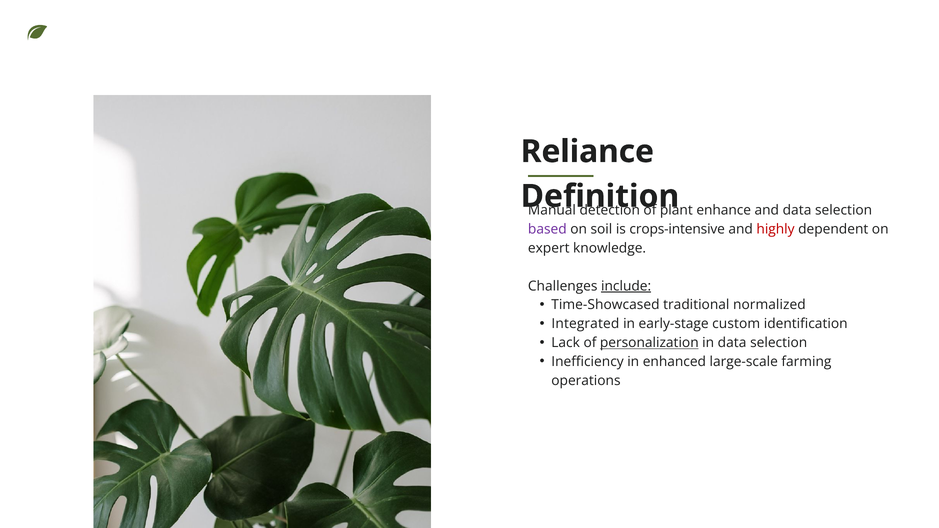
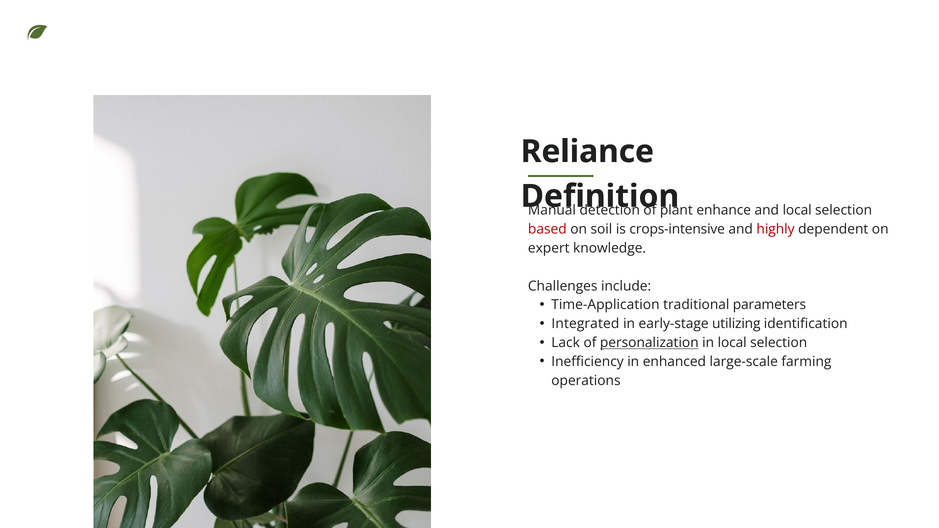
and data: data -> local
based colour: purple -> red
include underline: present -> none
Time-Showcased: Time-Showcased -> Time-Application
normalized: normalized -> parameters
custom: custom -> utilizing
in data: data -> local
